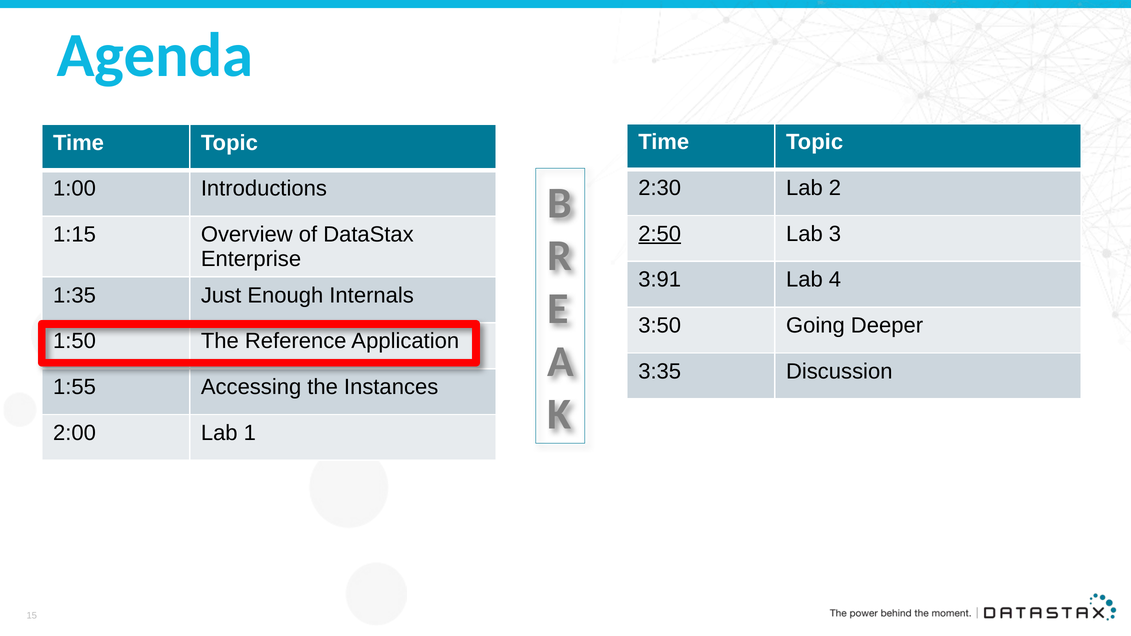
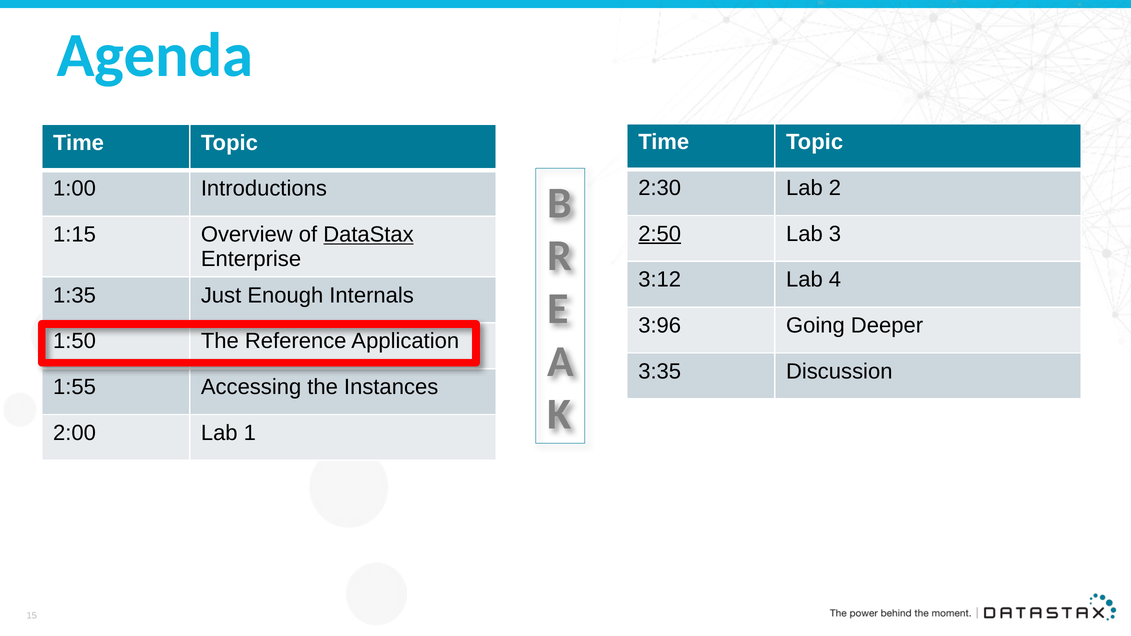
DataStax underline: none -> present
3:91: 3:91 -> 3:12
3:50: 3:50 -> 3:96
